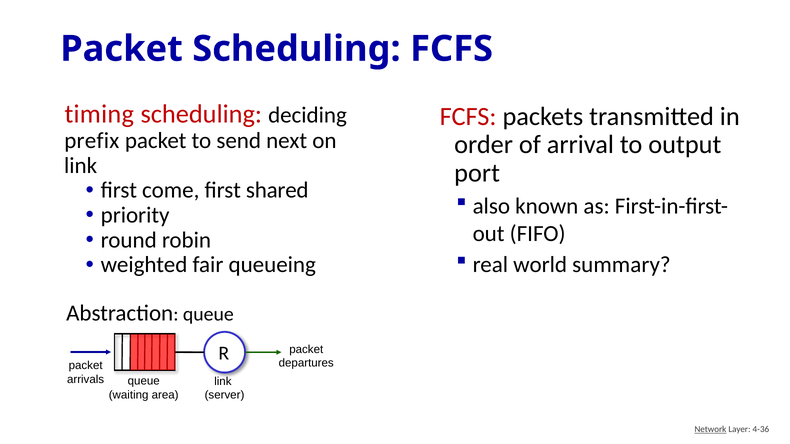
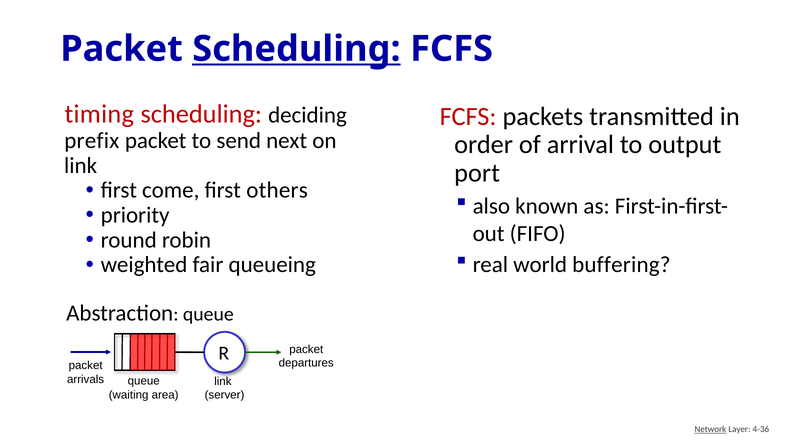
Scheduling at (296, 49) underline: none -> present
shared: shared -> others
summary: summary -> buffering
